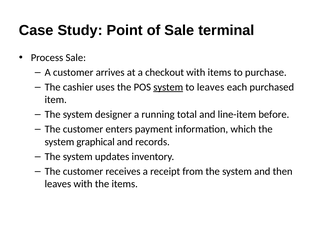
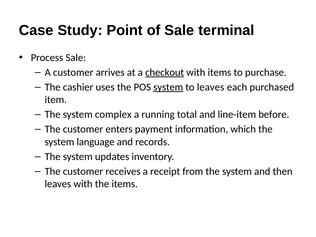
checkout underline: none -> present
designer: designer -> complex
graphical: graphical -> language
